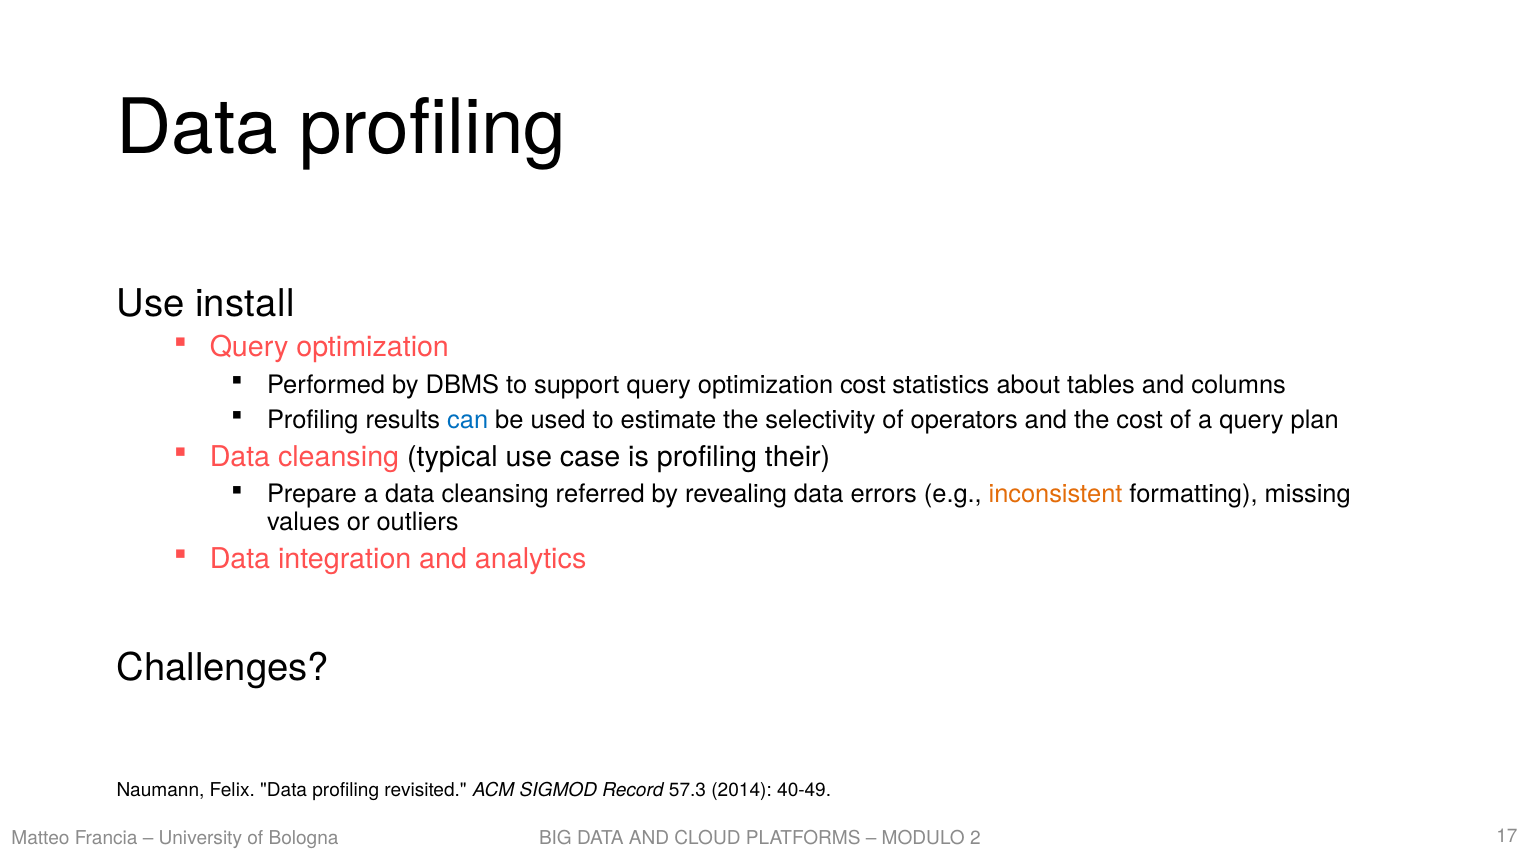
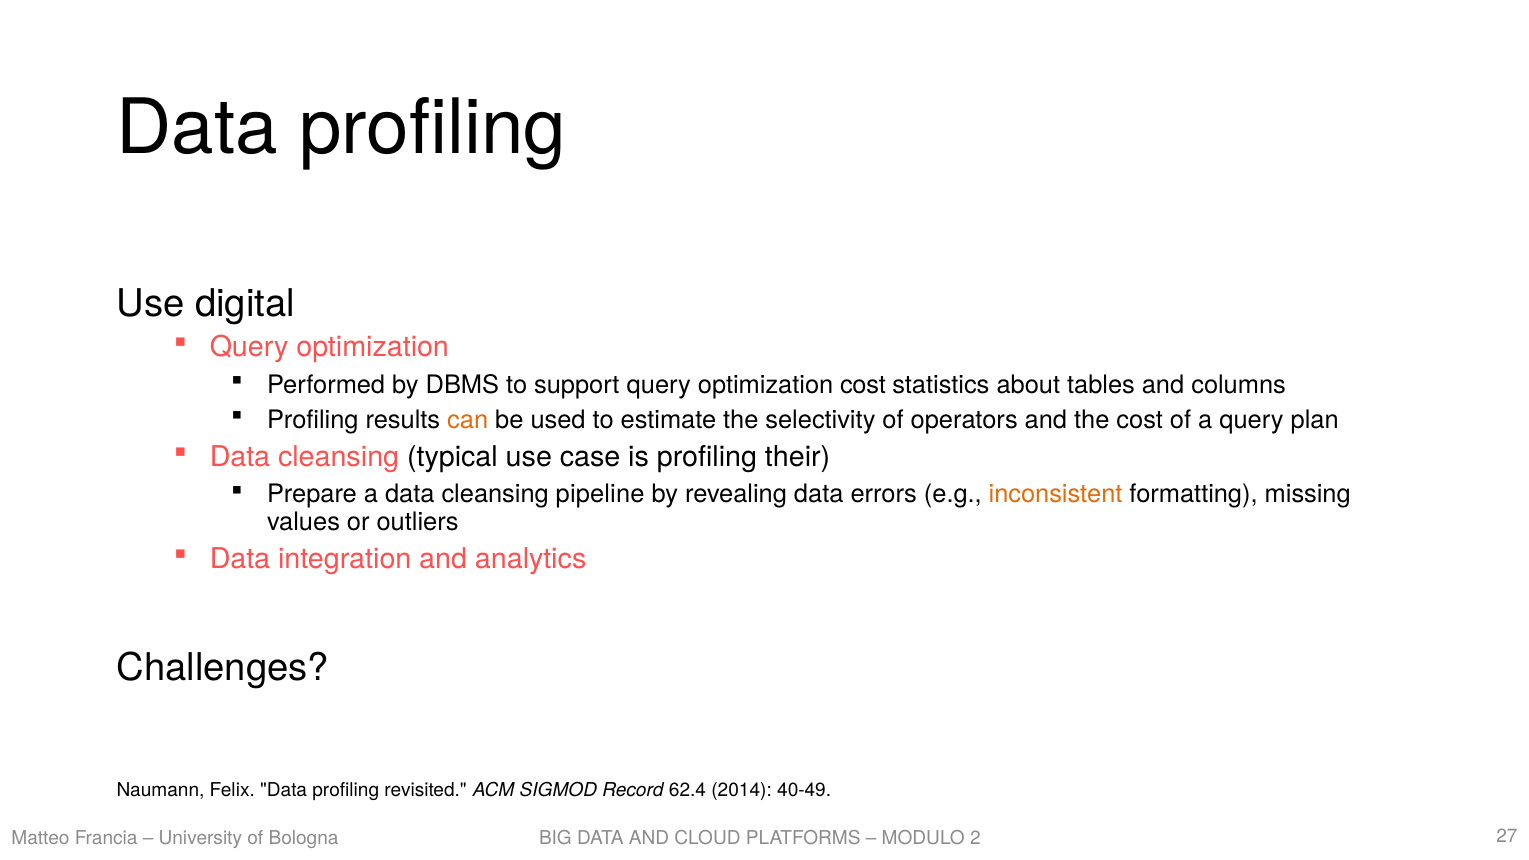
install: install -> digital
can colour: blue -> orange
referred: referred -> pipeline
57.3: 57.3 -> 62.4
17: 17 -> 27
